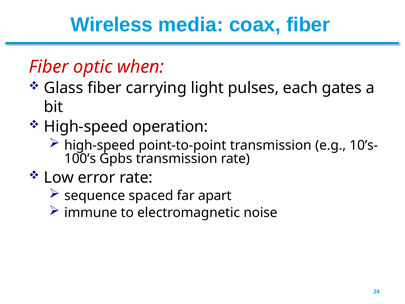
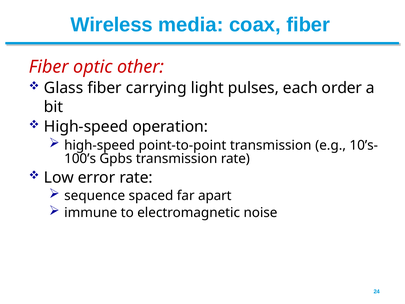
when: when -> other
gates: gates -> order
